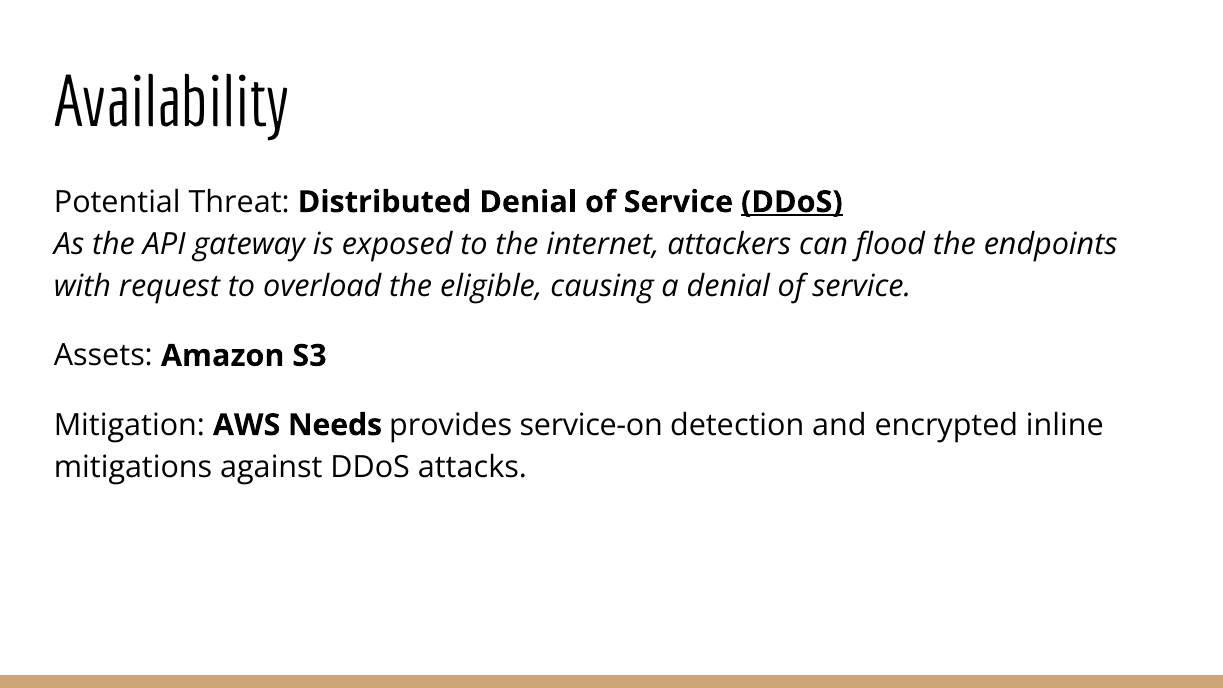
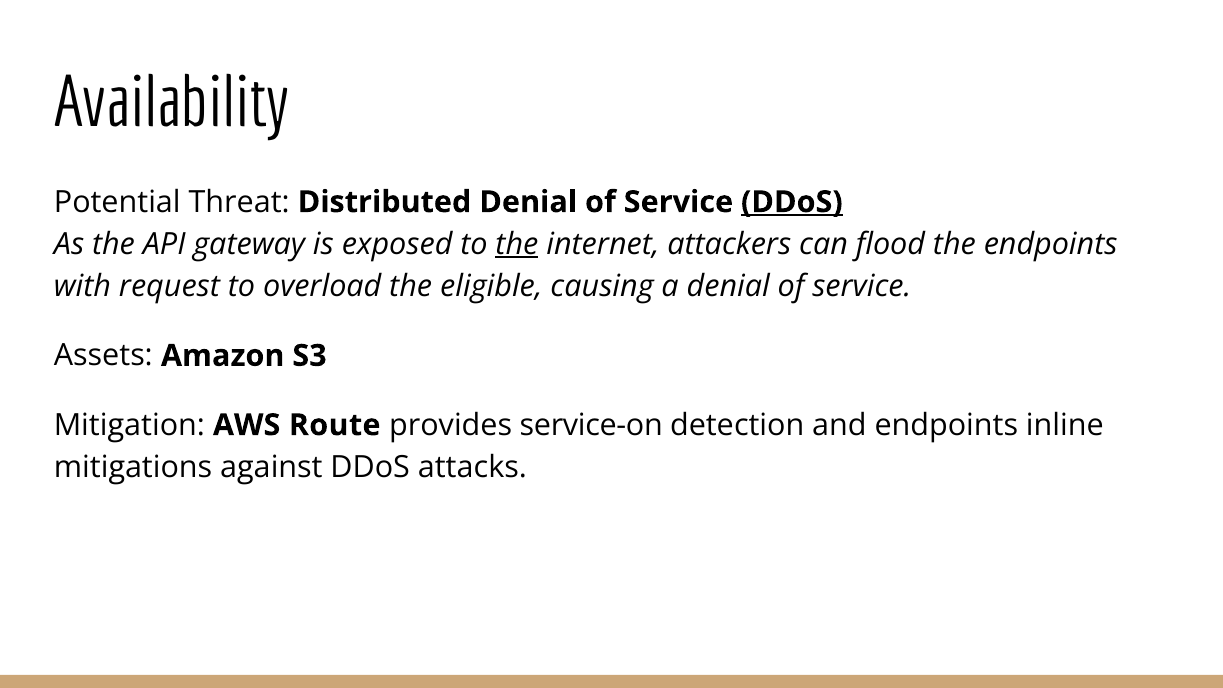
the at (517, 244) underline: none -> present
Needs: Needs -> Route
and encrypted: encrypted -> endpoints
